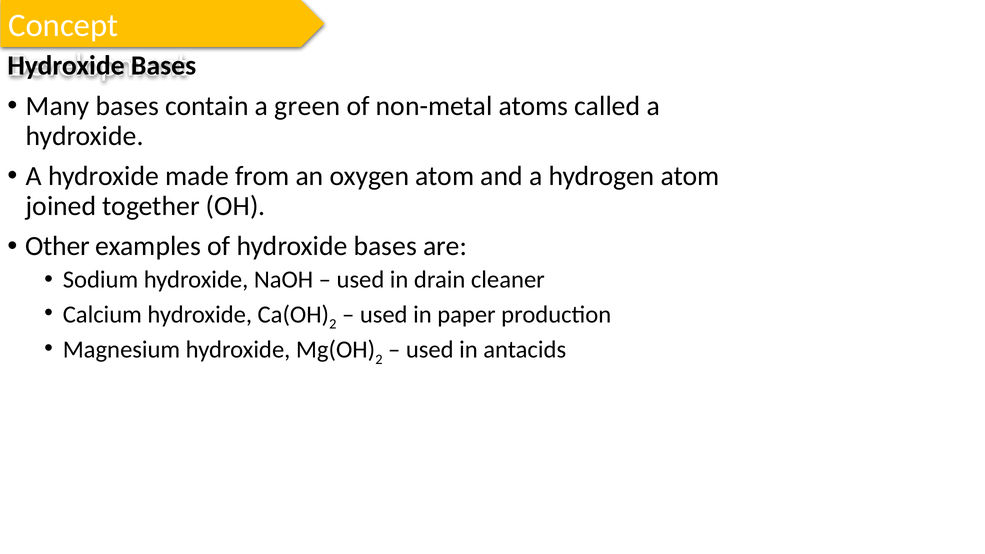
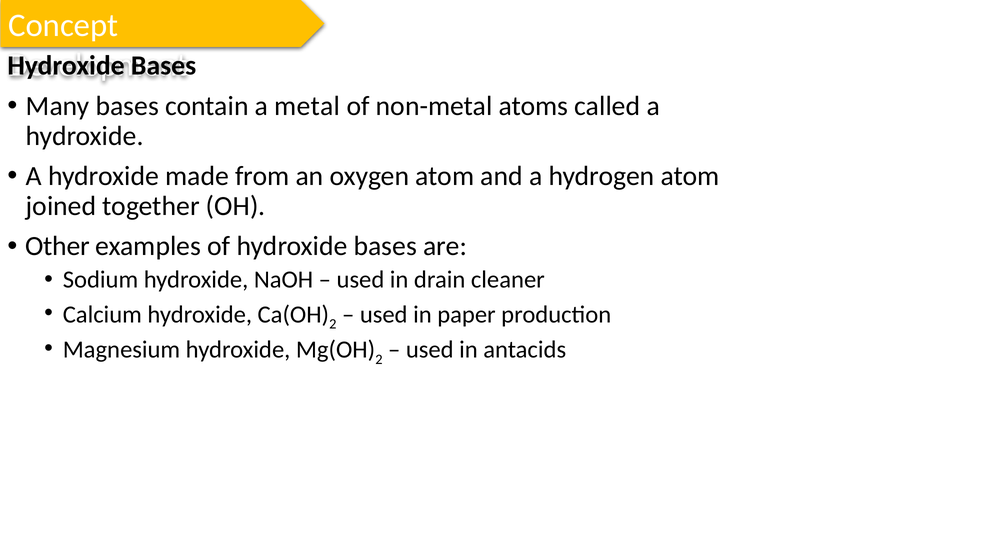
green: green -> metal
